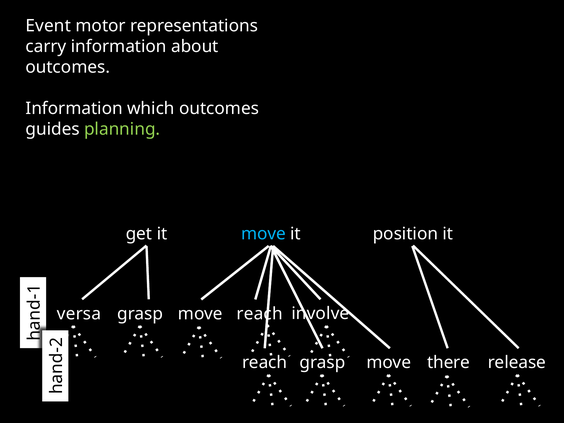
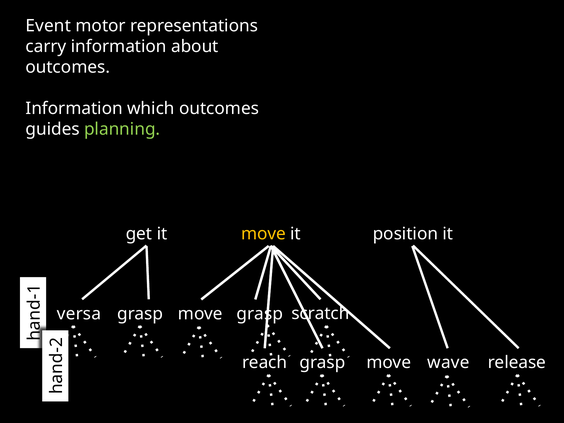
move at (263, 234) colour: light blue -> yellow
involve: involve -> scratch
move reach: reach -> grasp
there: there -> wave
